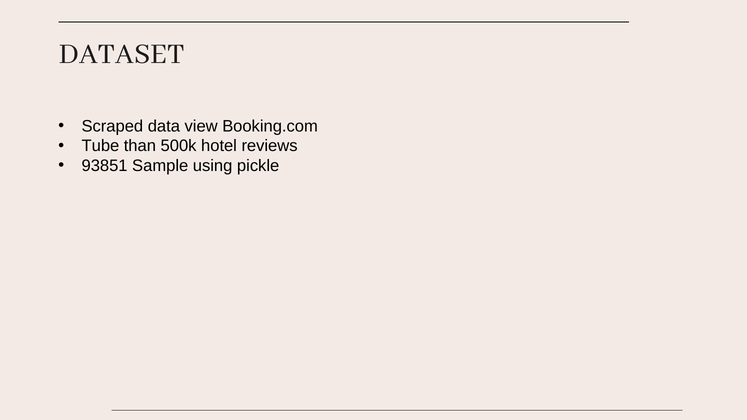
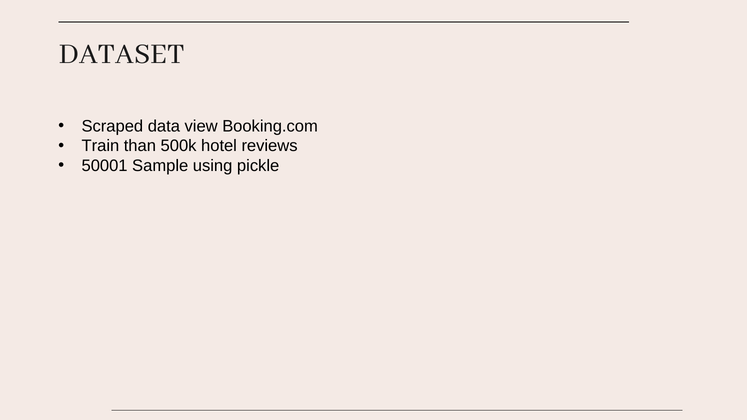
Tube: Tube -> Train
93851: 93851 -> 50001
